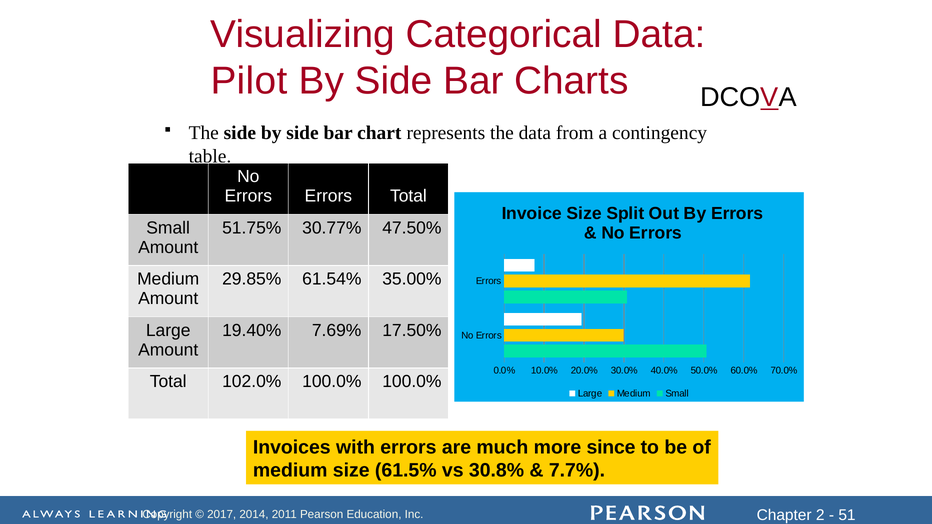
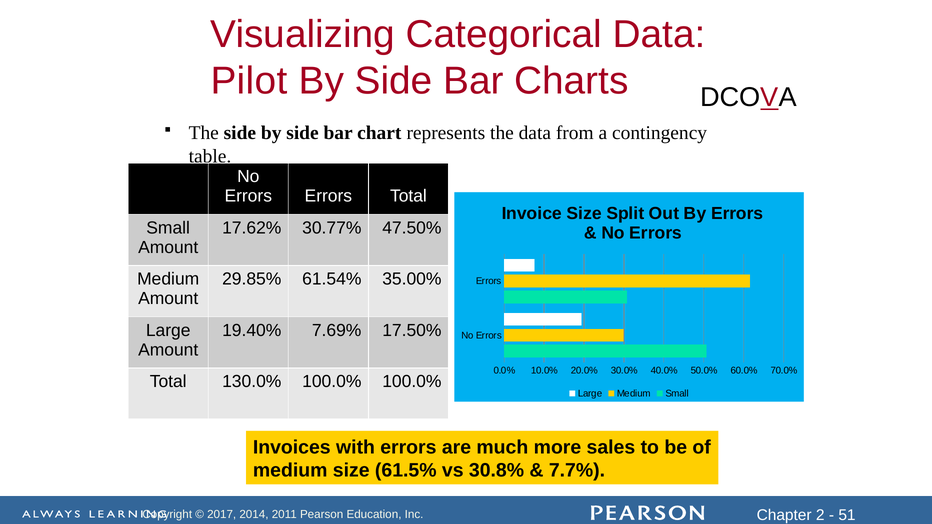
51.75%: 51.75% -> 17.62%
102.0%: 102.0% -> 130.0%
since: since -> sales
